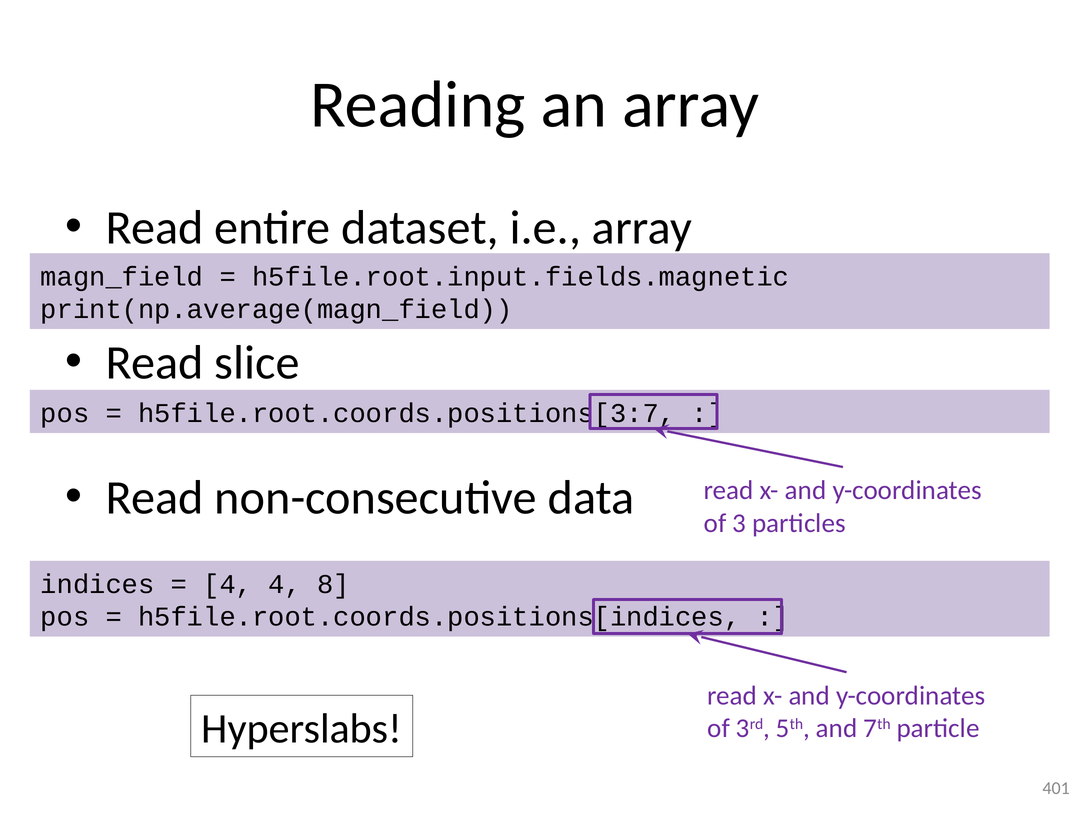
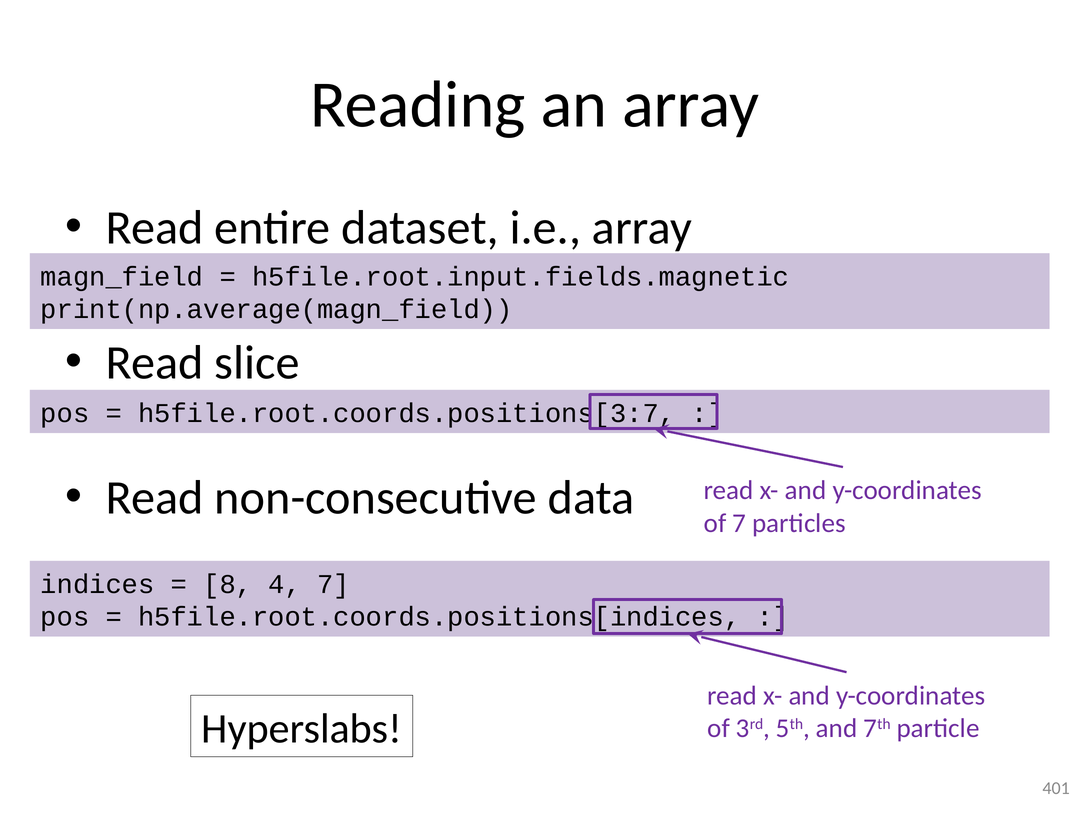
of 3: 3 -> 7
4 at (228, 584): 4 -> 8
4 8: 8 -> 7
